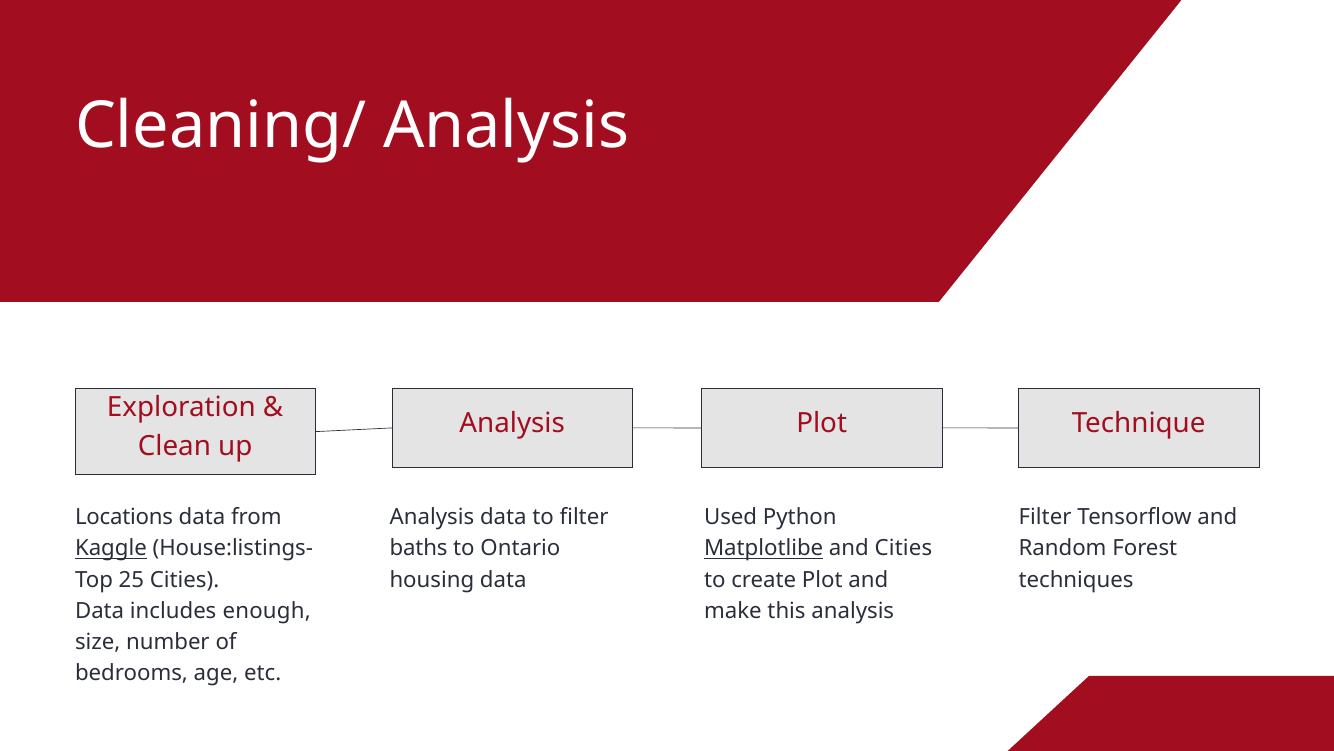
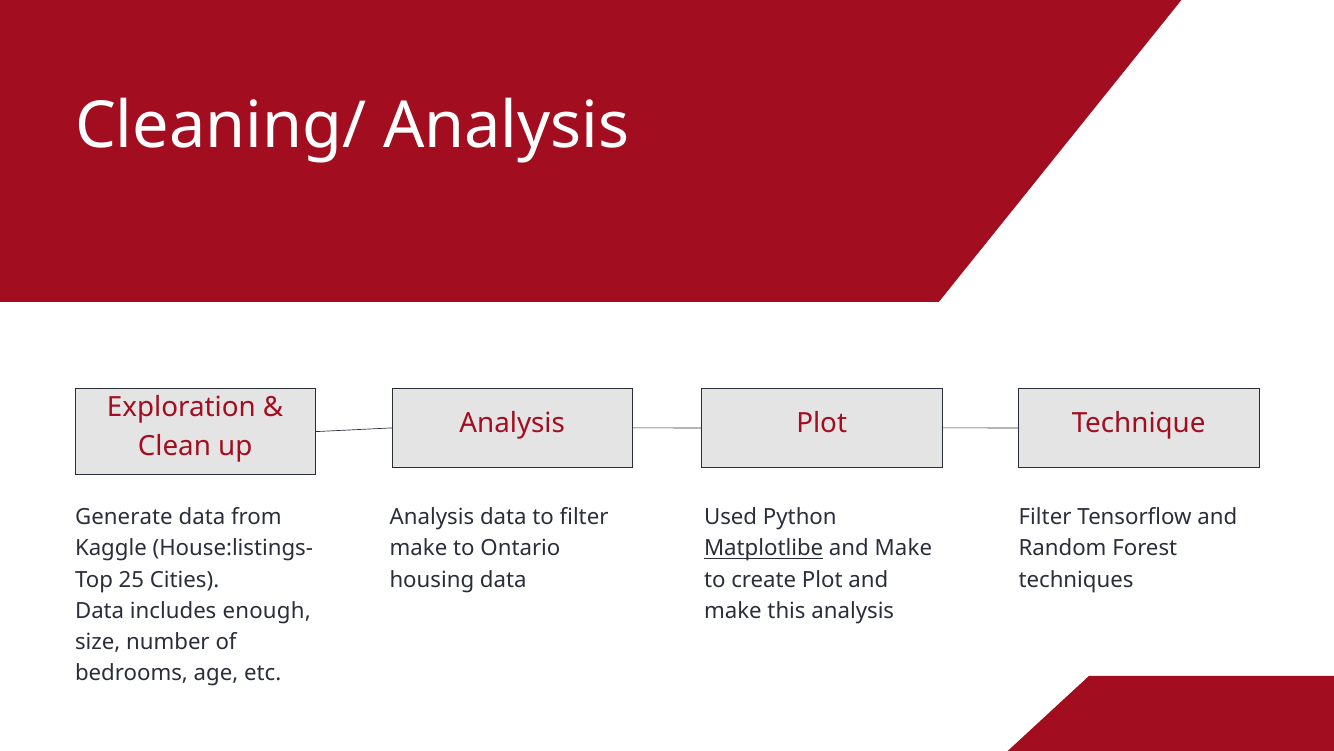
Locations: Locations -> Generate
Kaggle underline: present -> none
baths at (419, 548): baths -> make
Cities at (903, 548): Cities -> Make
